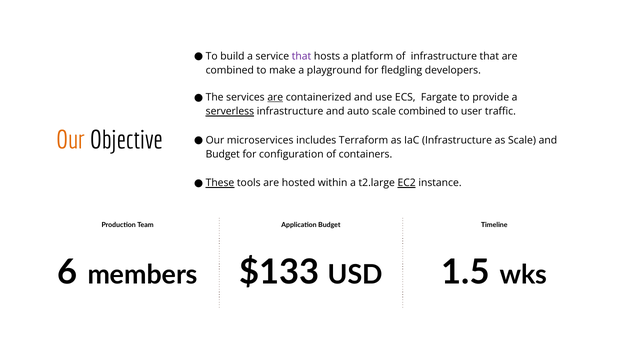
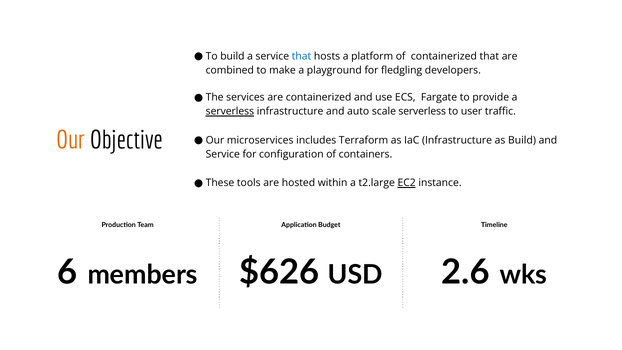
that at (302, 56) colour: purple -> blue
of infrastructure: infrastructure -> containerized
are at (275, 97) underline: present -> none
scale combined: combined -> serverless
as Scale: Scale -> Build
Budget at (223, 154): Budget -> Service
These underline: present -> none
1.5: 1.5 -> 2.6
$133: $133 -> $626
